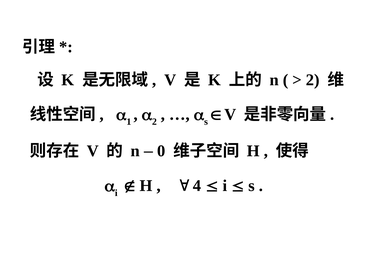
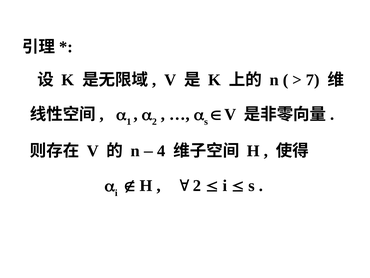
2 at (313, 80): 2 -> 7
0: 0 -> 4
4 at (197, 185): 4 -> 2
